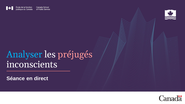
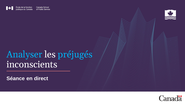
préjugés colour: pink -> light blue
